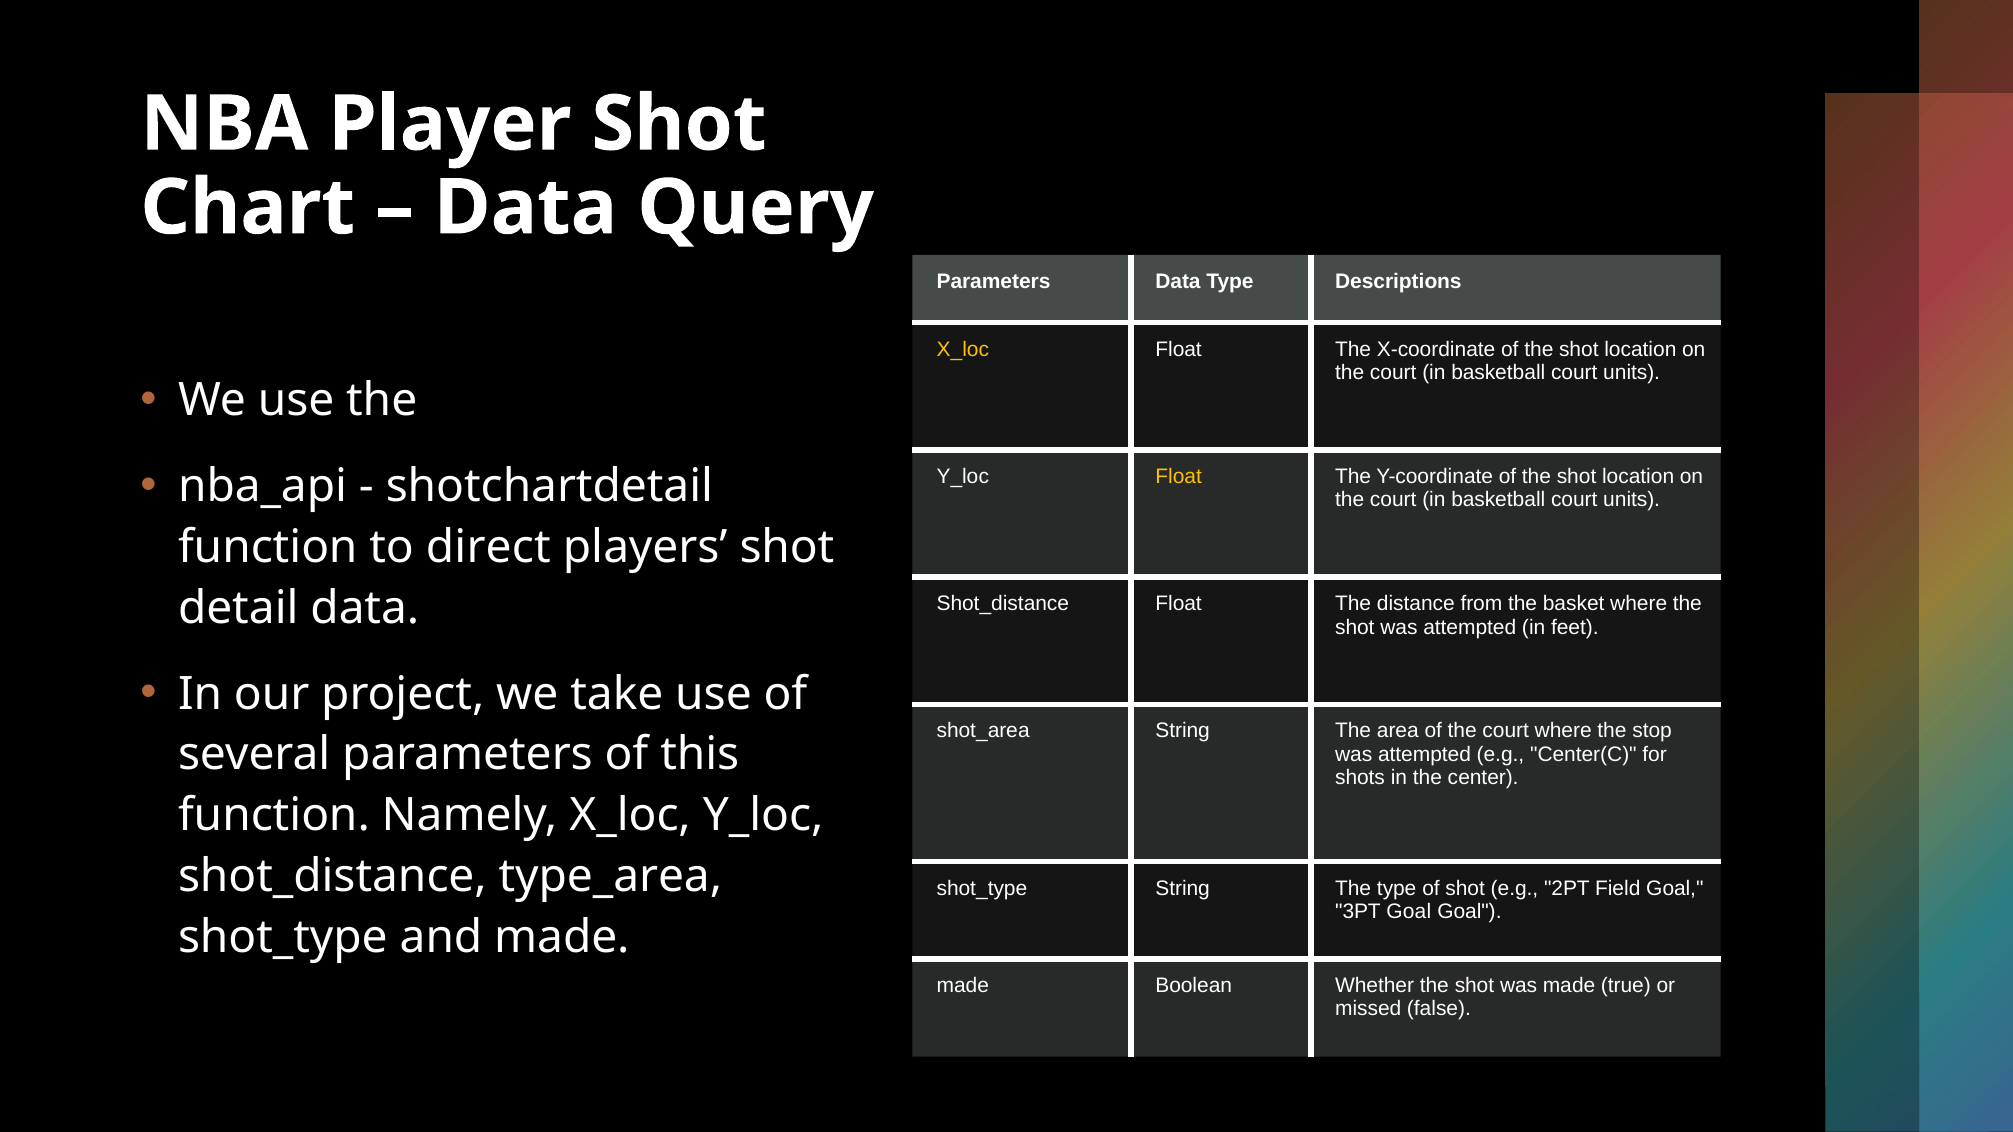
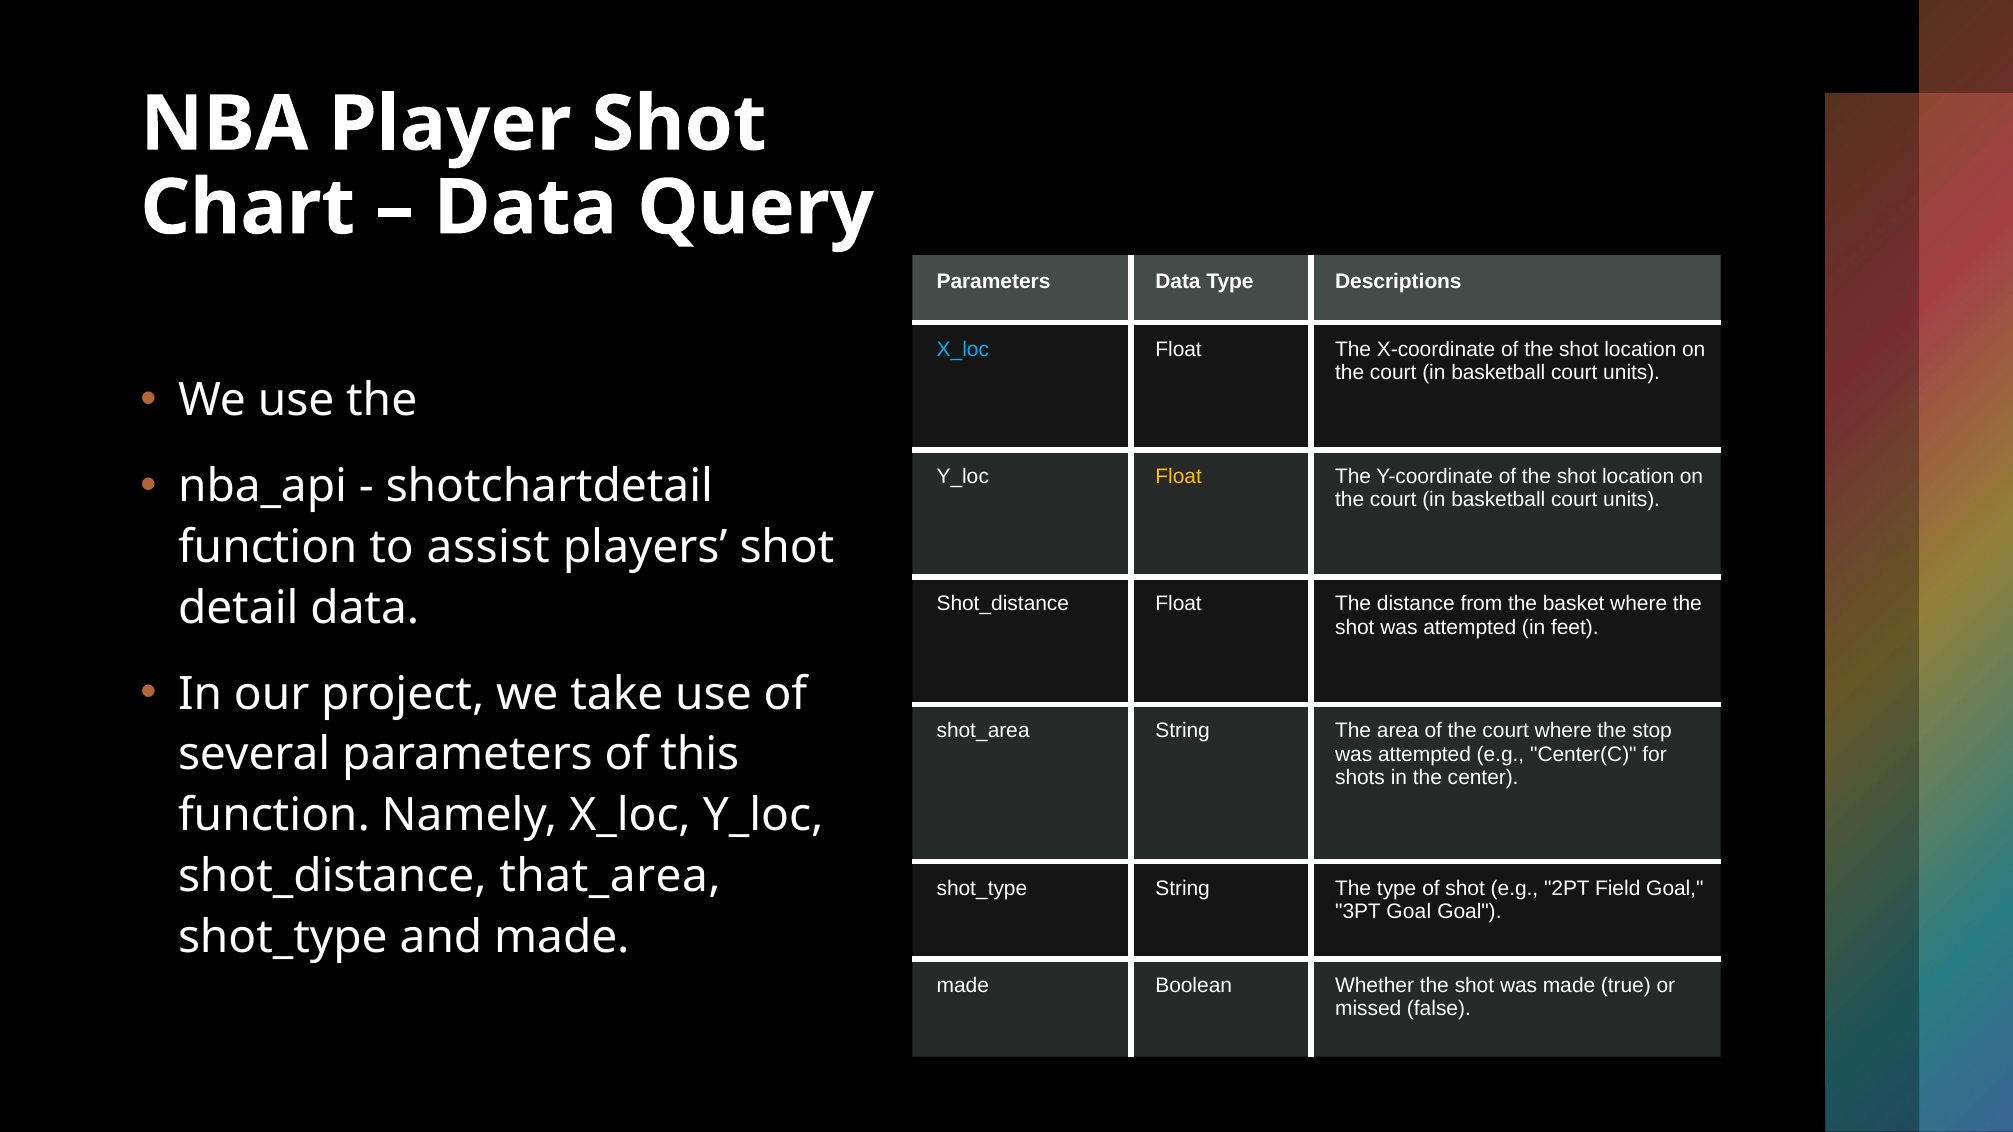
X_loc at (963, 349) colour: yellow -> light blue
direct: direct -> assist
type_area: type_area -> that_area
